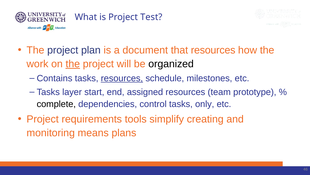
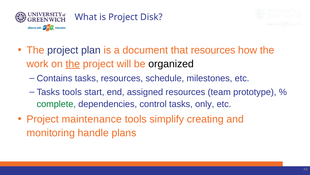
Test: Test -> Disk
resources at (122, 78) underline: present -> none
Tasks layer: layer -> tools
complete colour: black -> green
requirements: requirements -> maintenance
means: means -> handle
